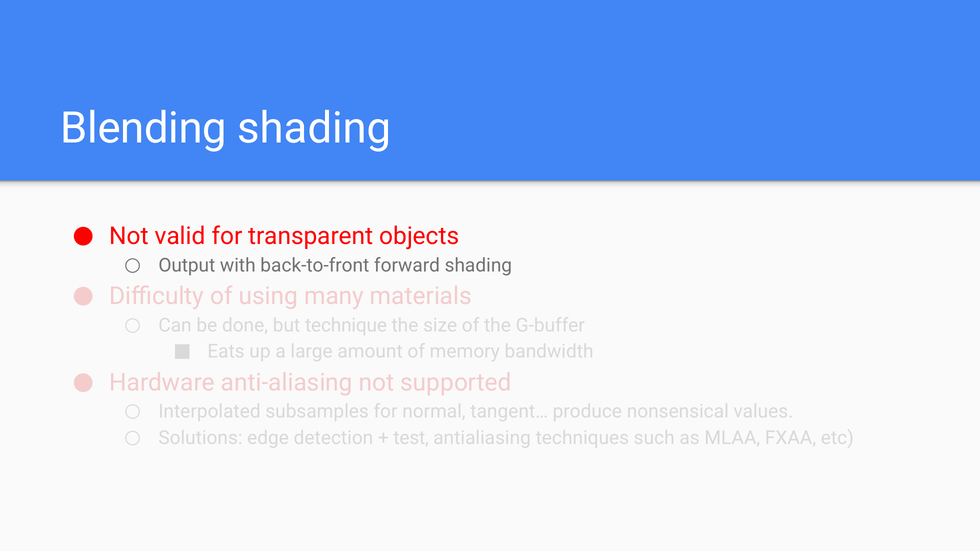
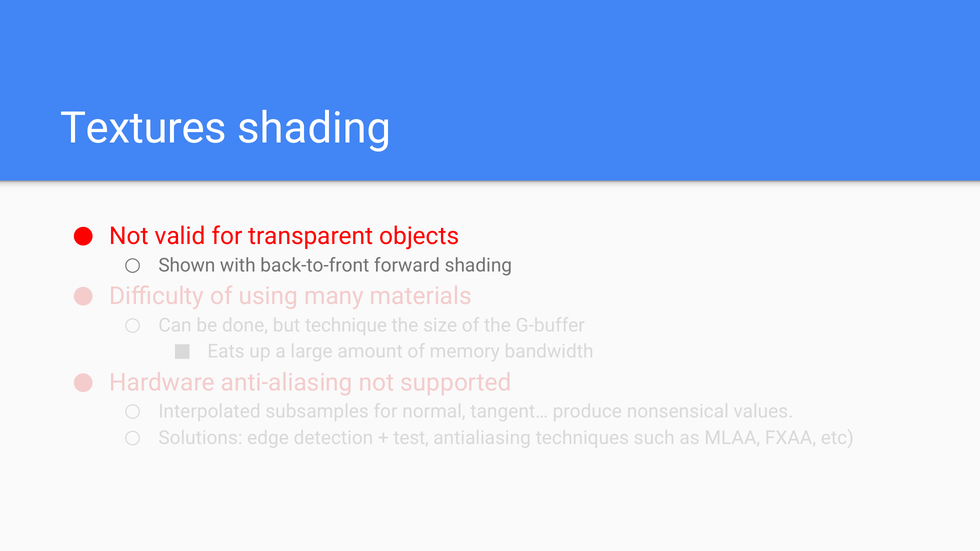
Blending: Blending -> Textures
Output: Output -> Shown
